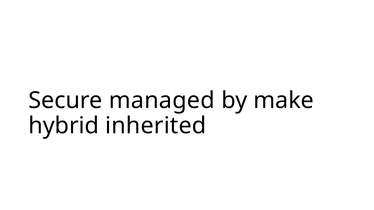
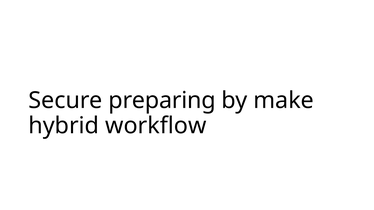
managed: managed -> preparing
inherited: inherited -> workflow
